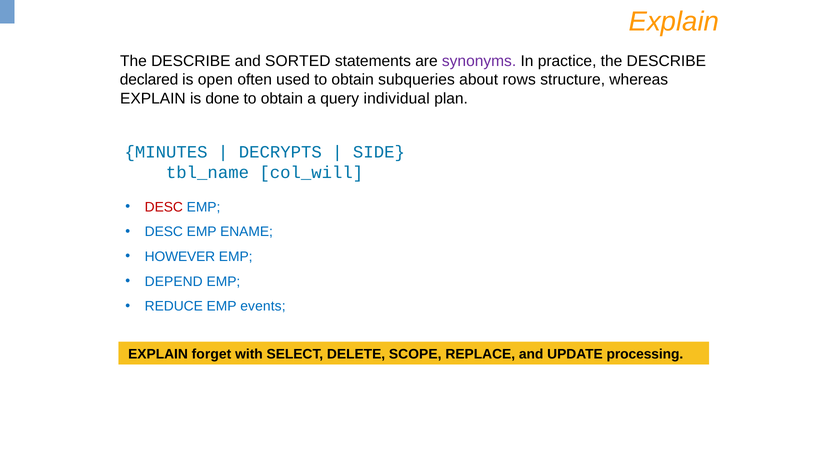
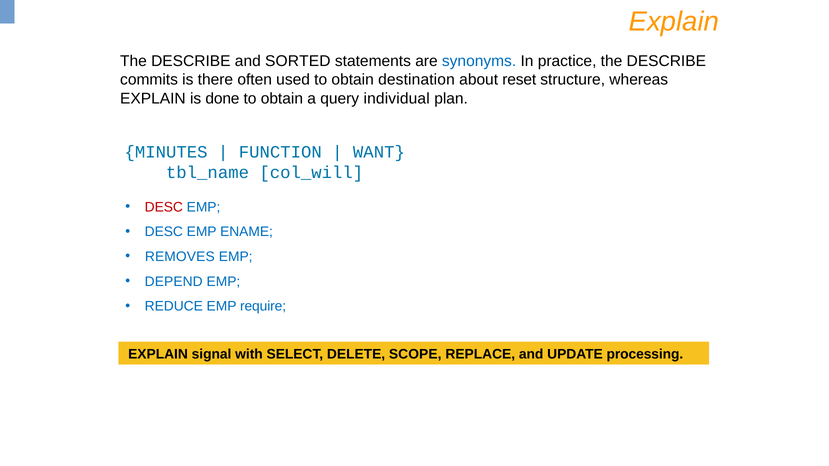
synonyms colour: purple -> blue
declared: declared -> commits
open: open -> there
subqueries: subqueries -> destination
rows: rows -> reset
DECRYPTS: DECRYPTS -> FUNCTION
SIDE: SIDE -> WANT
HOWEVER: HOWEVER -> REMOVES
events: events -> require
forget: forget -> signal
